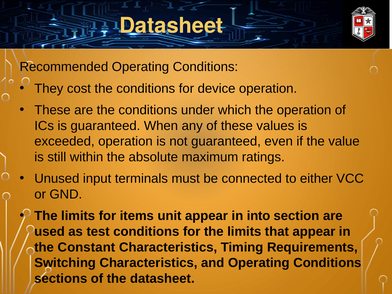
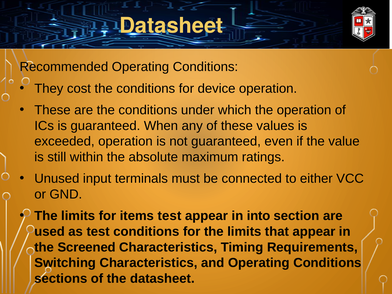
items unit: unit -> test
Constant: Constant -> Screened
